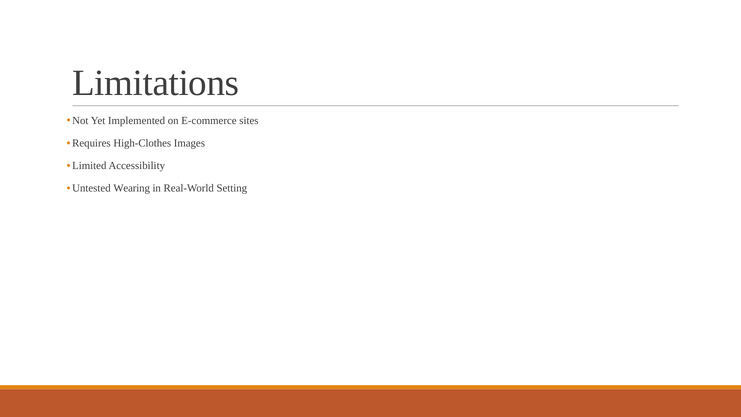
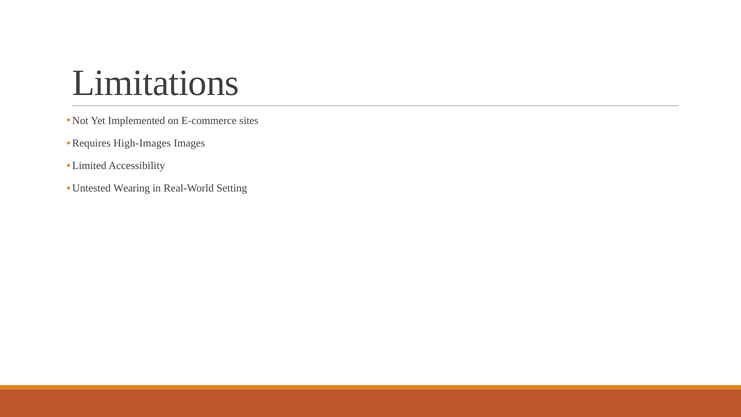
High-Clothes: High-Clothes -> High-Images
